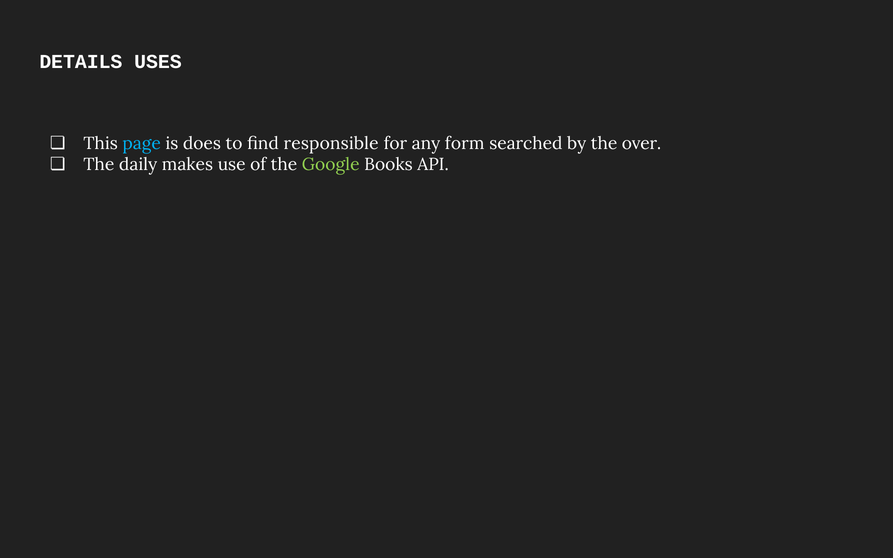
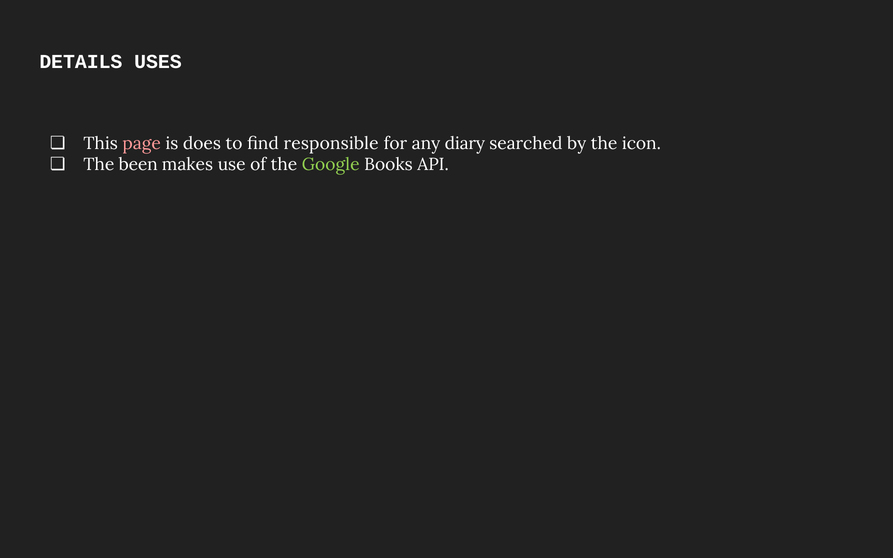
page colour: light blue -> pink
form: form -> diary
over: over -> icon
daily: daily -> been
